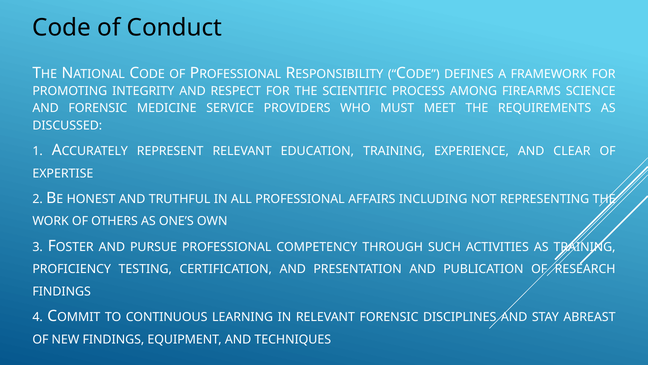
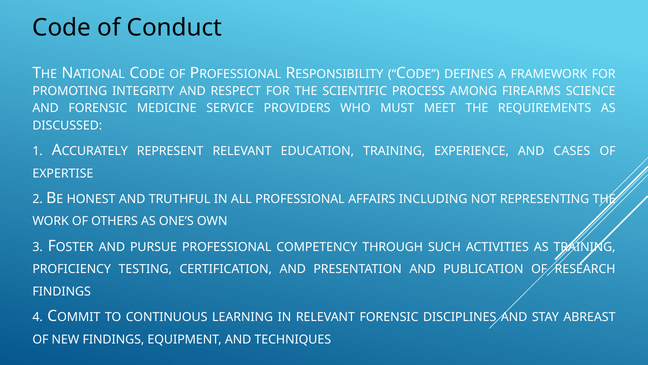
CLEAR: CLEAR -> CASES
